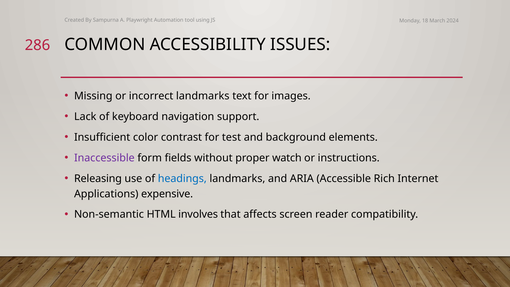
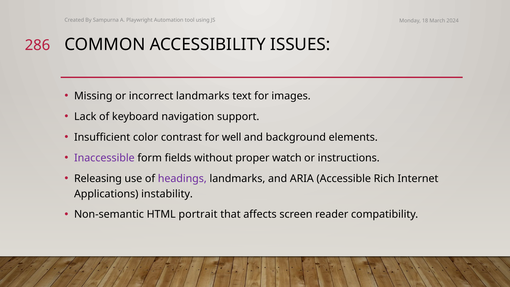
test: test -> well
headings colour: blue -> purple
expensive: expensive -> instability
involves: involves -> portrait
